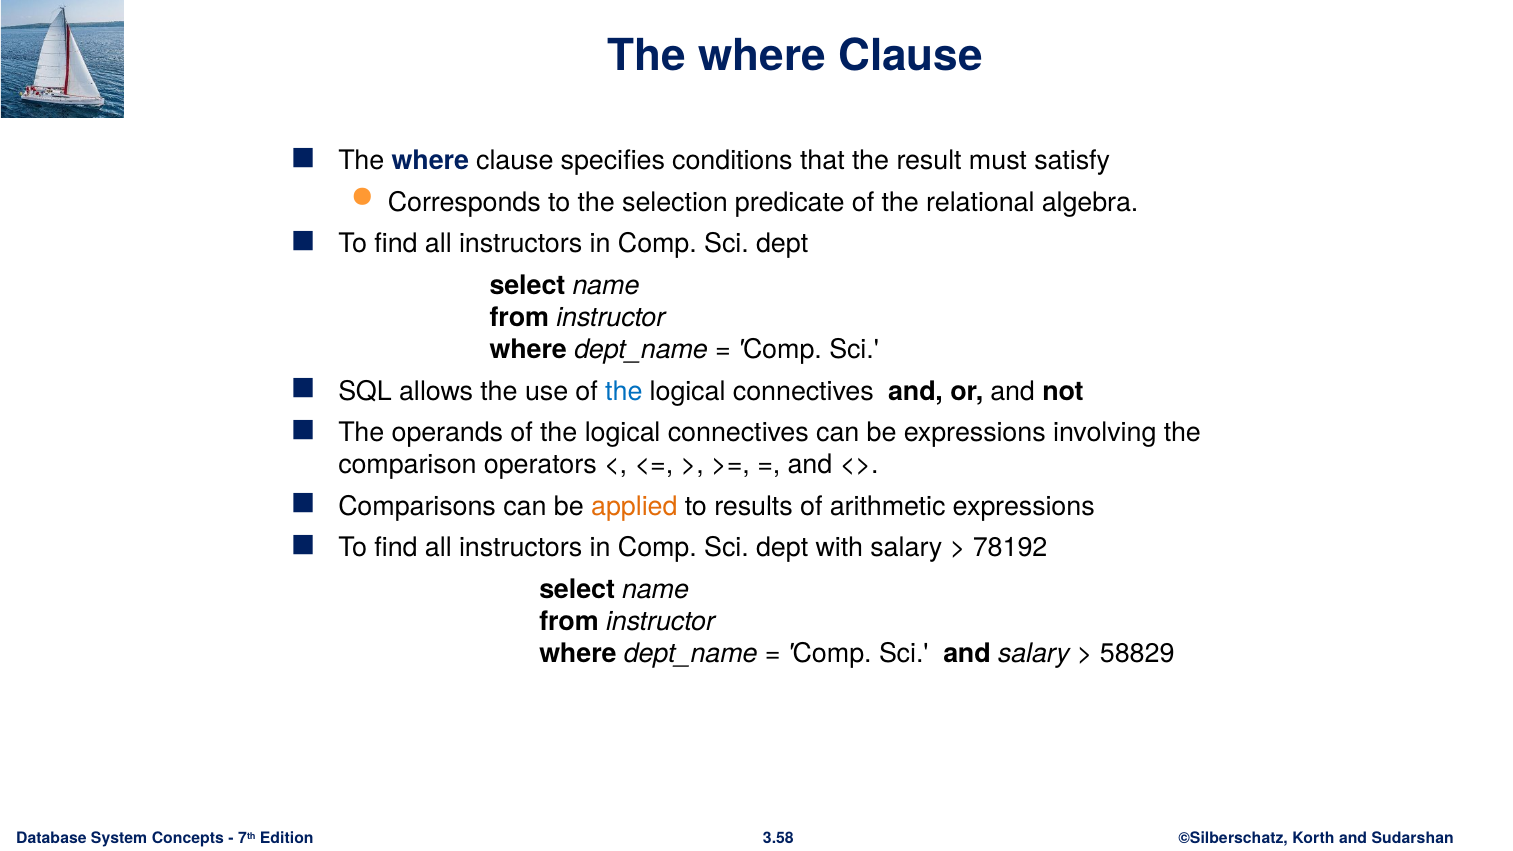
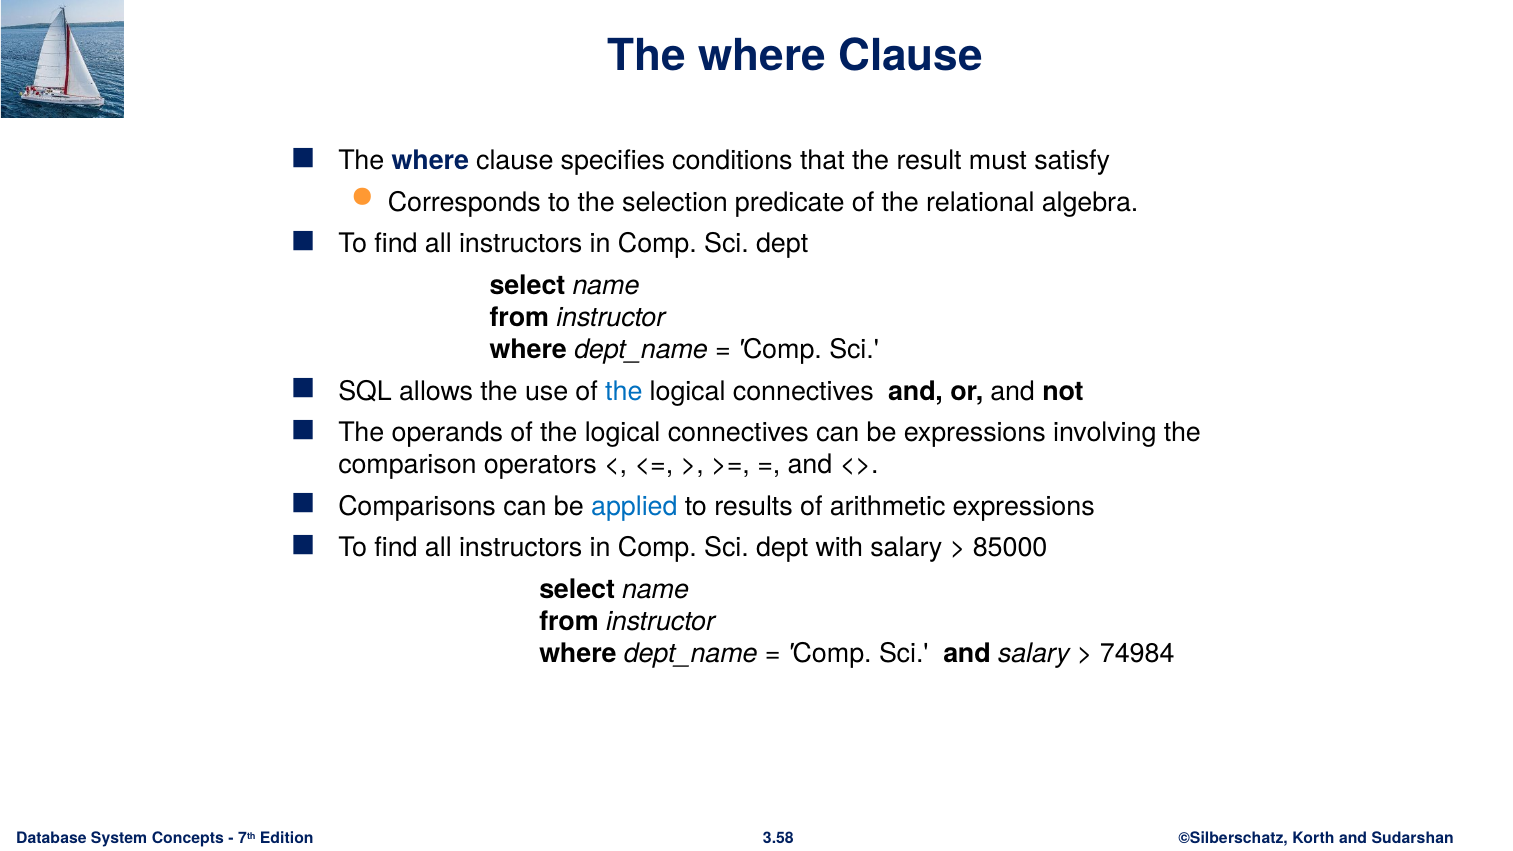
applied colour: orange -> blue
78192: 78192 -> 85000
58829: 58829 -> 74984
